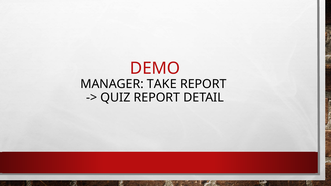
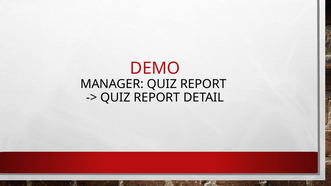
MANAGER TAKE: TAKE -> QUIZ
